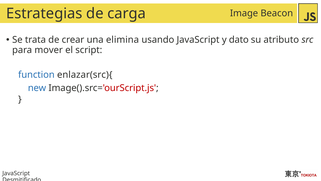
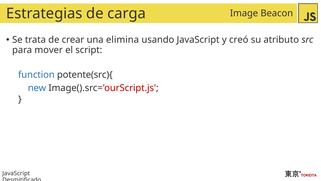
dato: dato -> creó
enlazar(src){: enlazar(src){ -> potente(src){
